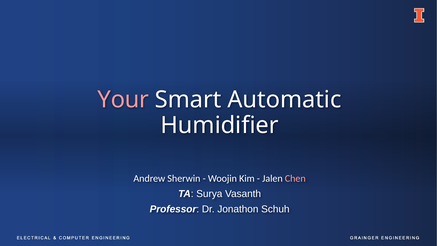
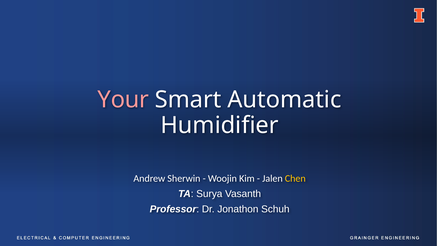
Chen colour: pink -> yellow
